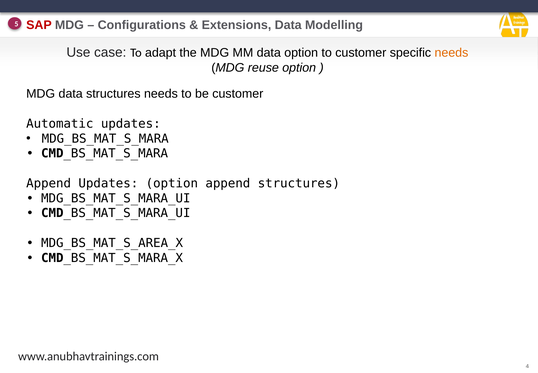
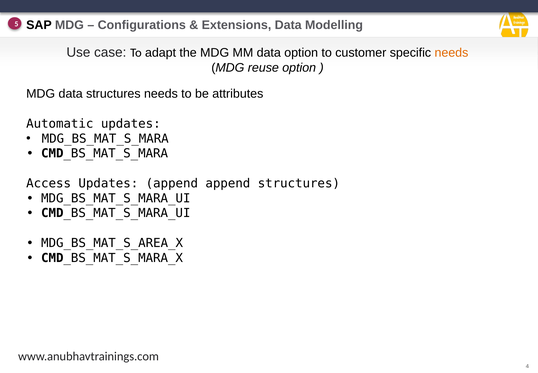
SAP colour: red -> black
be customer: customer -> attributes
Append at (49, 183): Append -> Access
Updates option: option -> append
